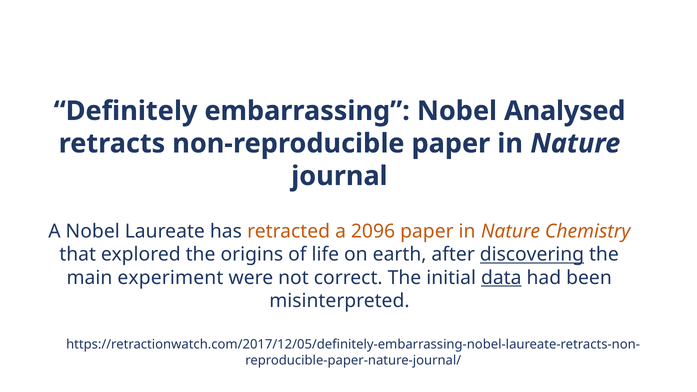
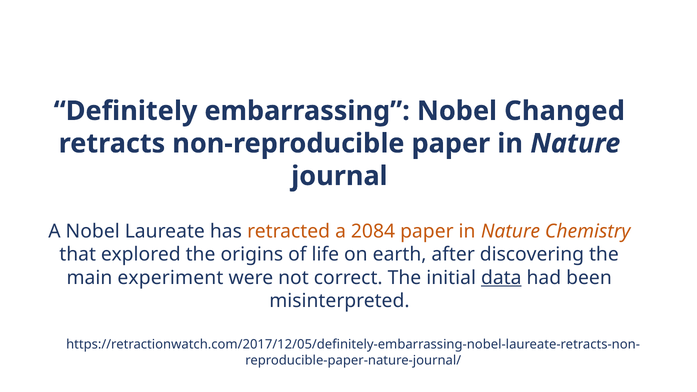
Analysed: Analysed -> Changed
2096: 2096 -> 2084
discovering underline: present -> none
